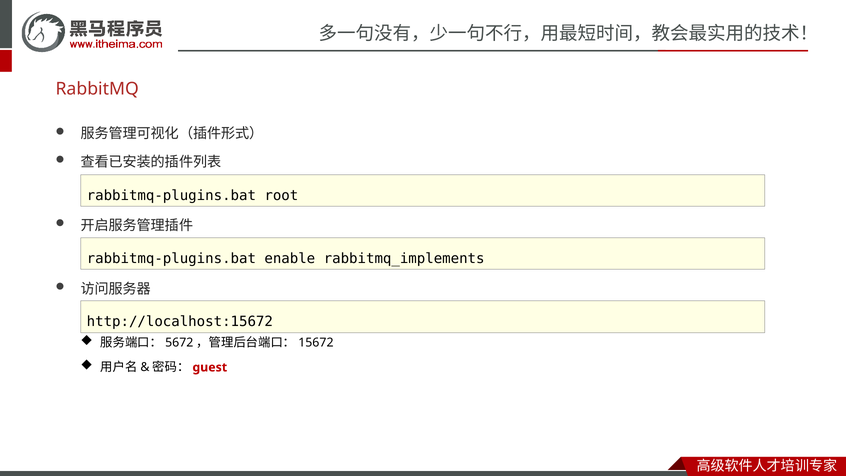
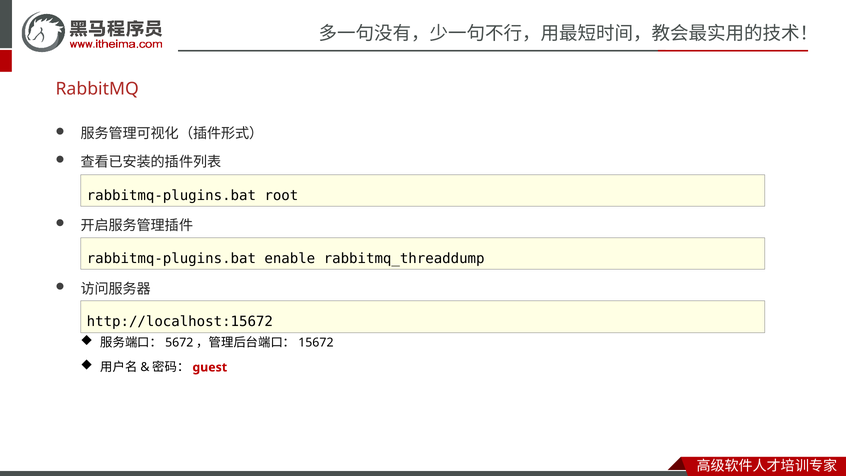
rabbitmq_implements: rabbitmq_implements -> rabbitmq_threaddump
